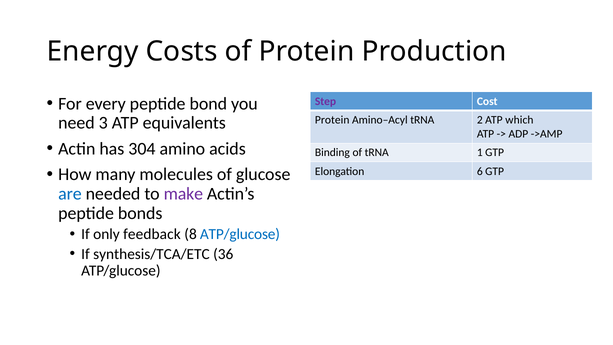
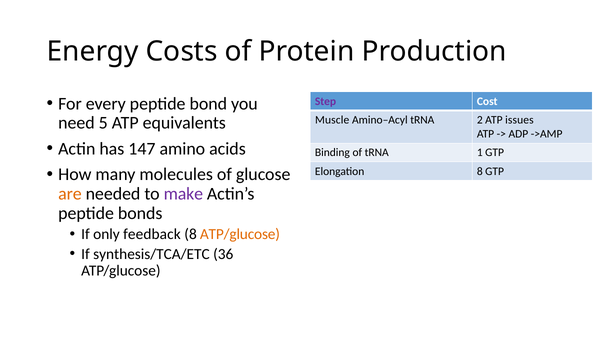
Protein at (332, 120): Protein -> Muscle
which: which -> issues
3: 3 -> 5
304: 304 -> 147
Elongation 6: 6 -> 8
are colour: blue -> orange
ATP/glucose at (240, 234) colour: blue -> orange
